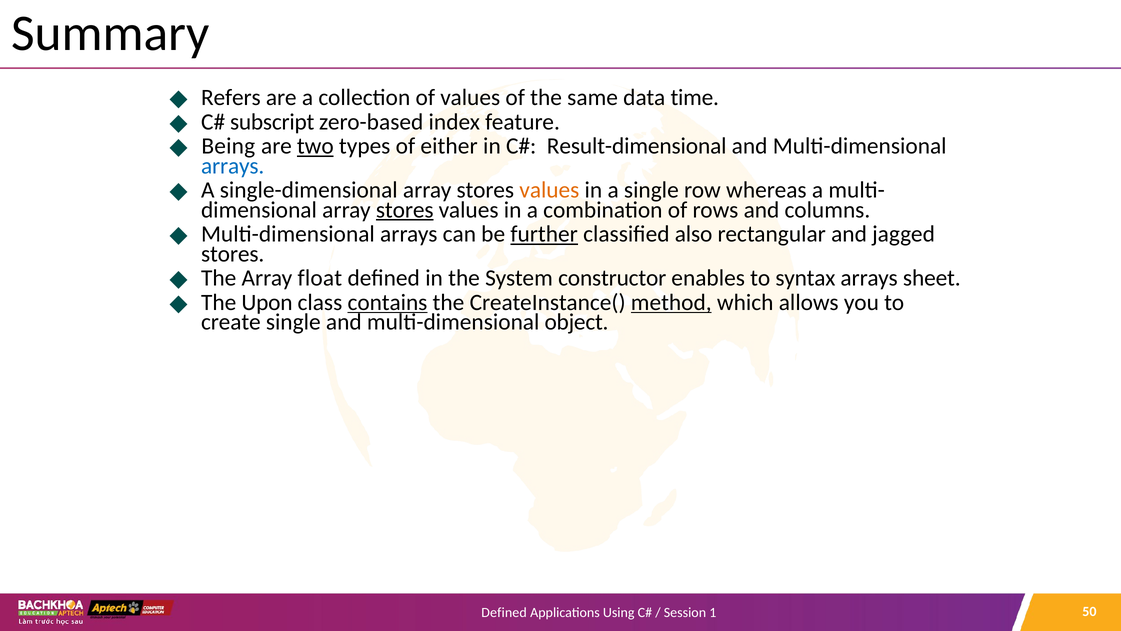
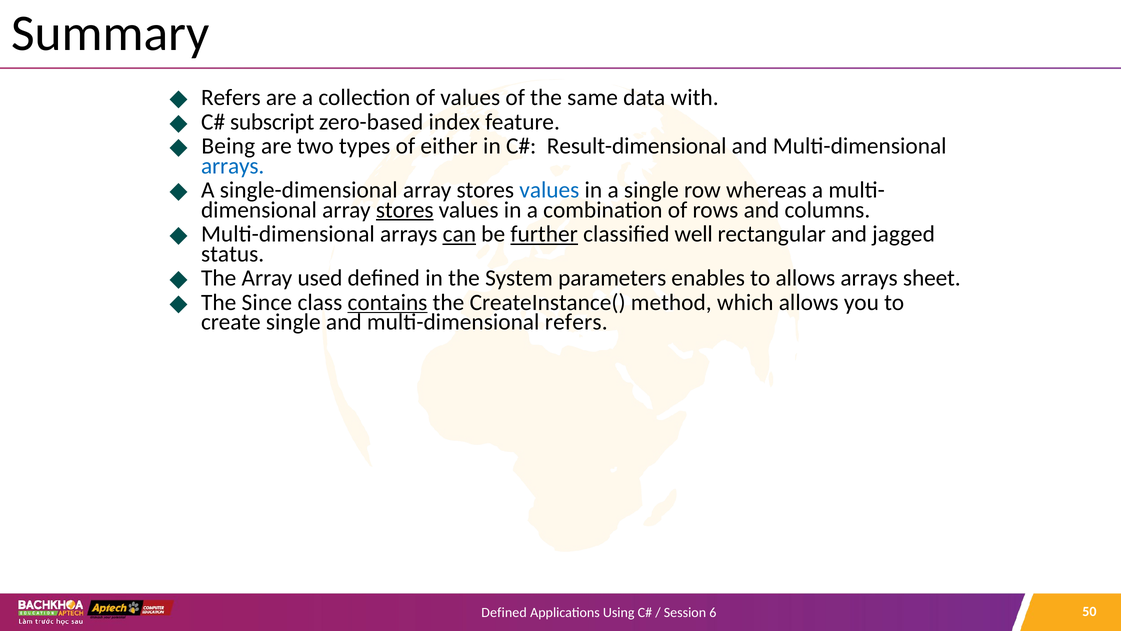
time: time -> with
two underline: present -> none
values at (549, 190) colour: orange -> blue
can underline: none -> present
also: also -> well
stores at (233, 254): stores -> status
float: float -> used
constructor: constructor -> parameters
to syntax: syntax -> allows
Upon: Upon -> Since
method underline: present -> none
multi-dimensional object: object -> refers
1: 1 -> 6
